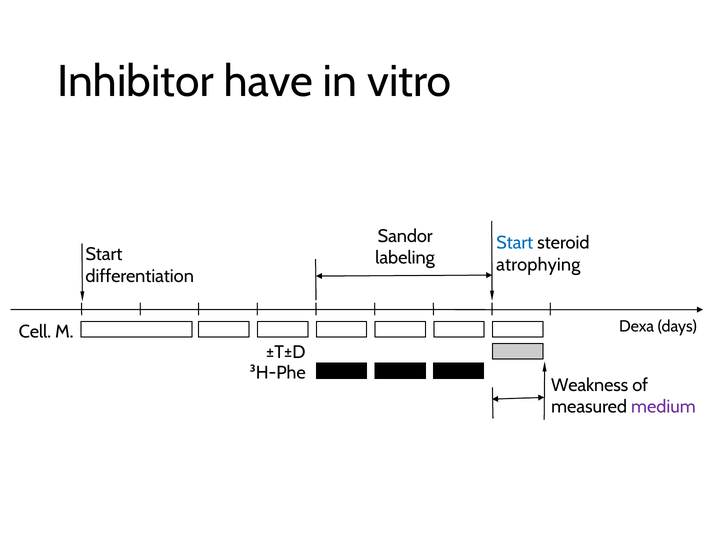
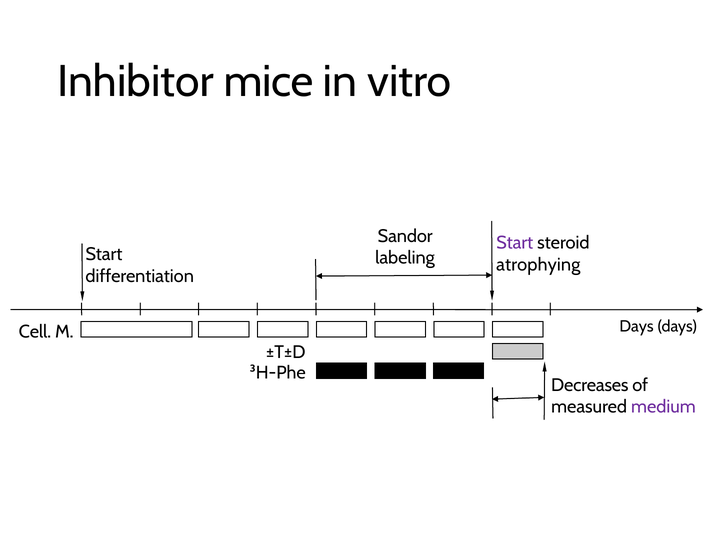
have: have -> mice
Start at (515, 243) colour: blue -> purple
Dexa at (637, 327): Dexa -> Days
Weakness: Weakness -> Decreases
